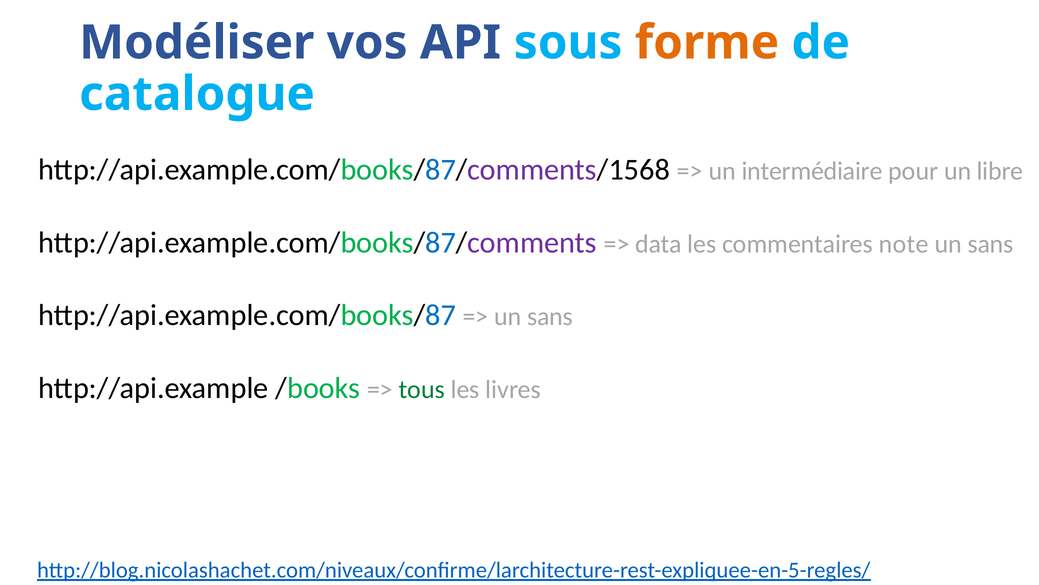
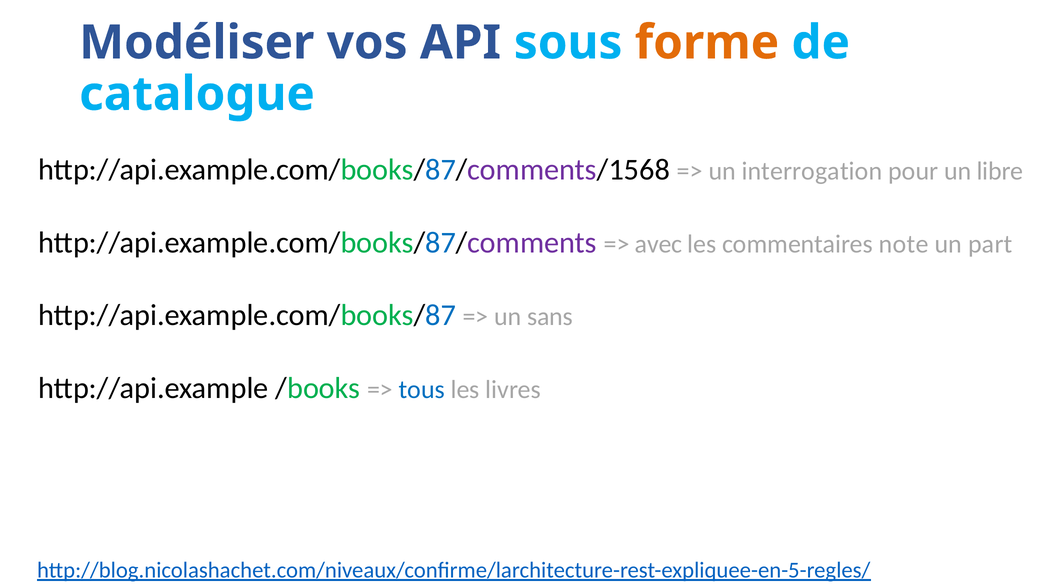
intermédiaire: intermédiaire -> interrogation
data: data -> avec
sans at (991, 244): sans -> part
tous colour: green -> blue
